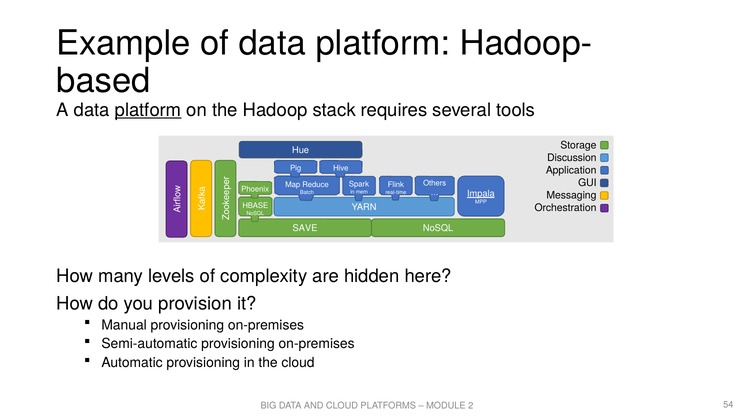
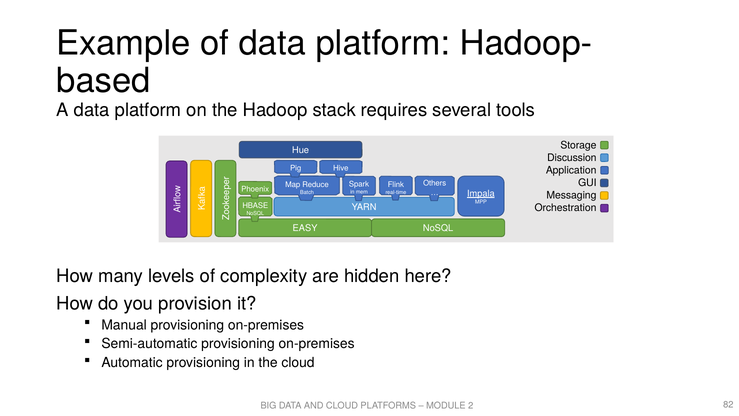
platform at (148, 110) underline: present -> none
SAVE: SAVE -> EASY
54: 54 -> 82
